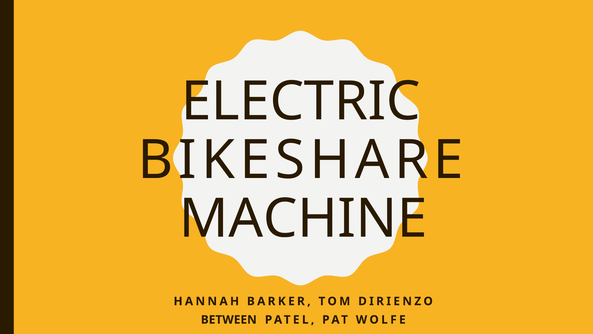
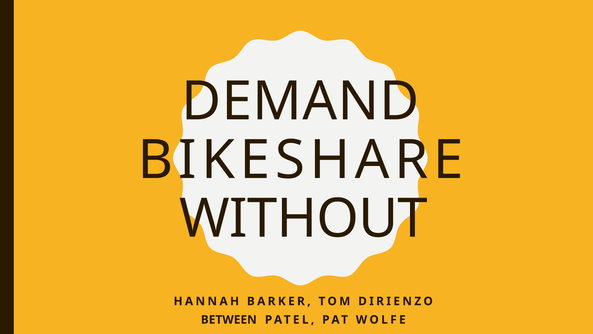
ELECTRIC: ELECTRIC -> DEMAND
MACHINE: MACHINE -> WITHOUT
